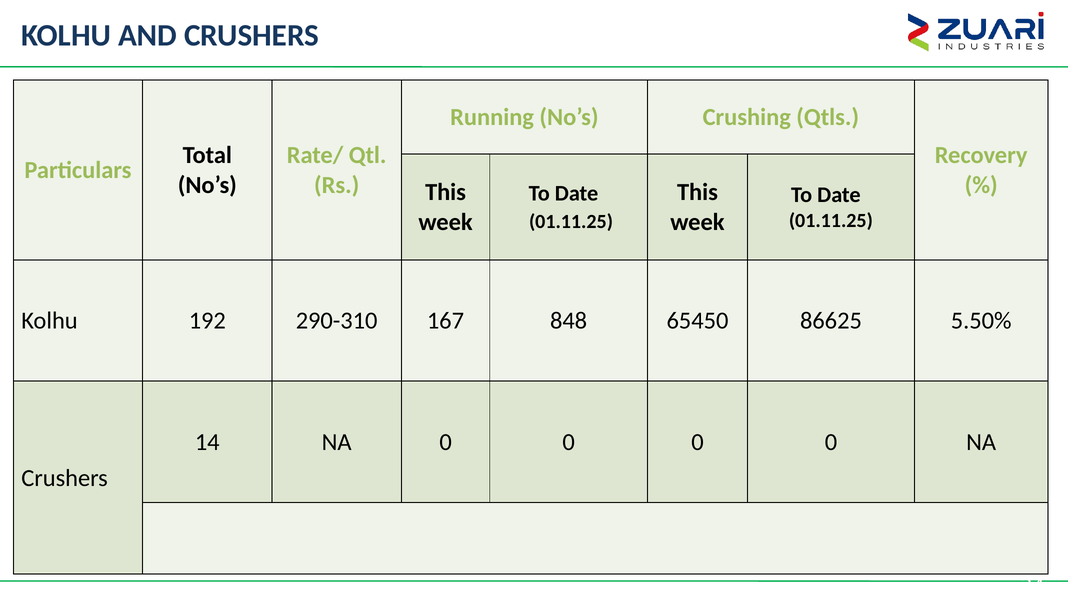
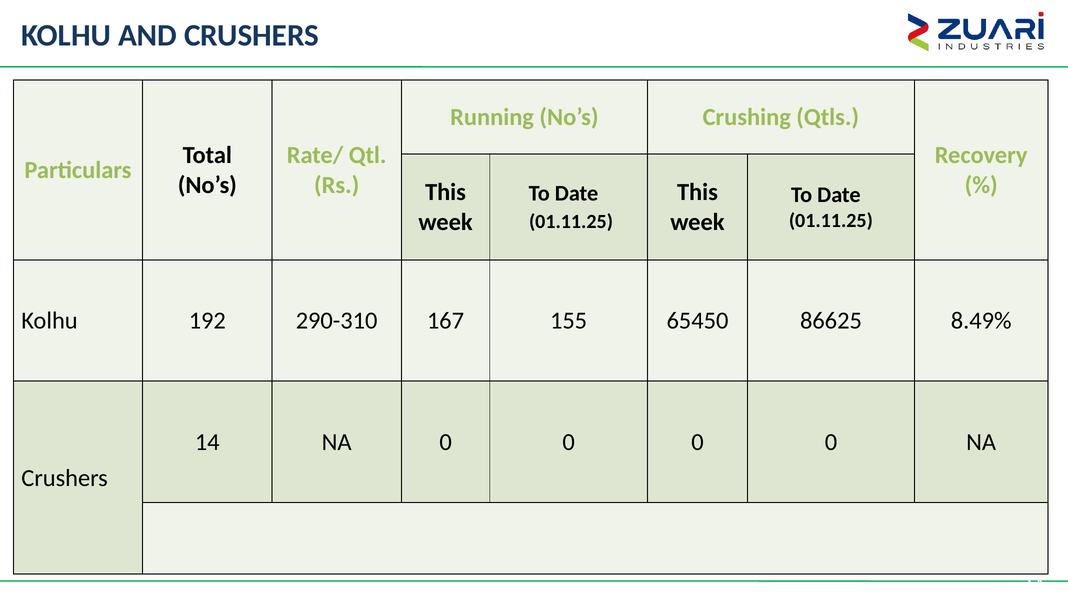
848: 848 -> 155
5.50%: 5.50% -> 8.49%
